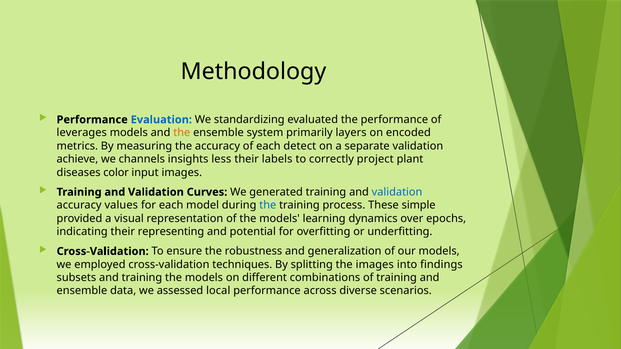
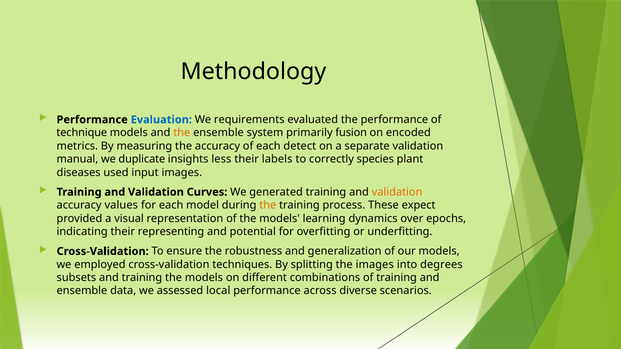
standardizing: standardizing -> requirements
leverages: leverages -> technique
layers: layers -> fusion
achieve: achieve -> manual
channels: channels -> duplicate
project: project -> species
color: color -> used
validation at (397, 192) colour: blue -> orange
the at (268, 205) colour: blue -> orange
simple: simple -> expect
findings: findings -> degrees
